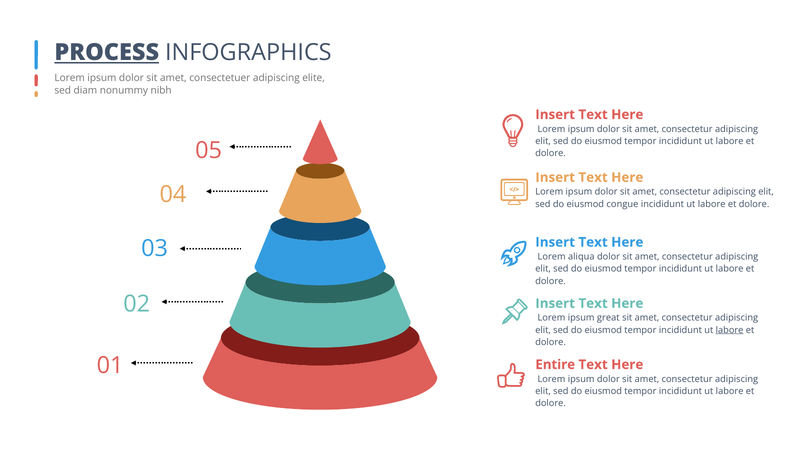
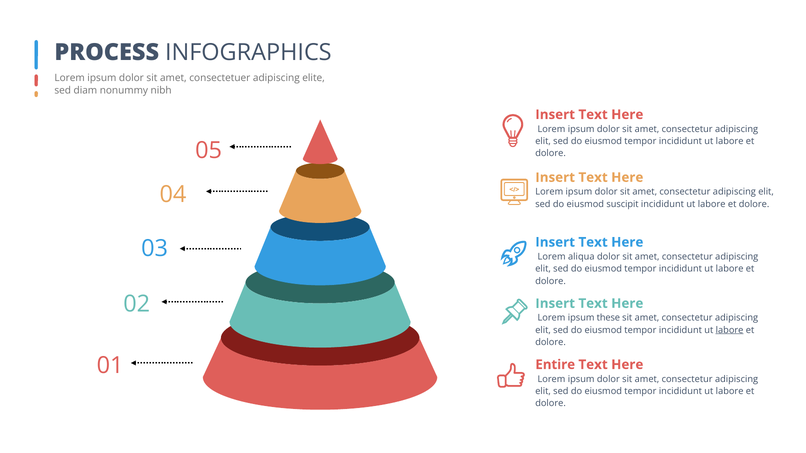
PROCESS underline: present -> none
congue: congue -> suscipit
great: great -> these
